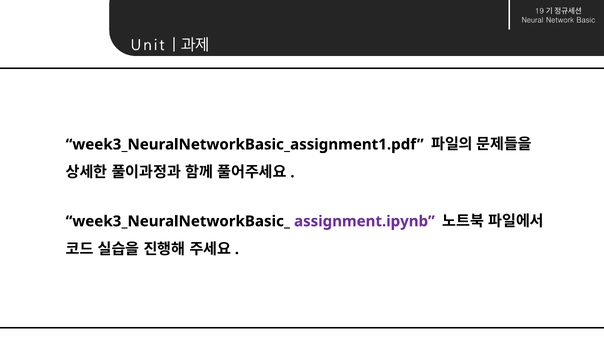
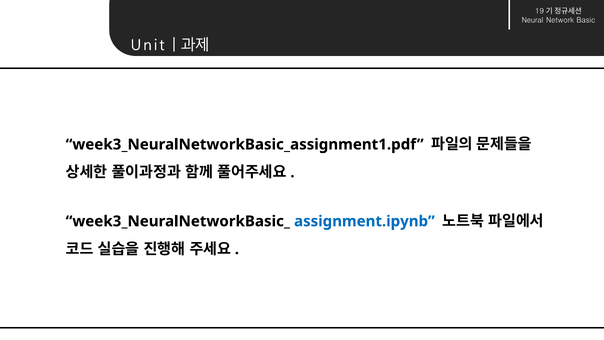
assignment.ipynb colour: purple -> blue
